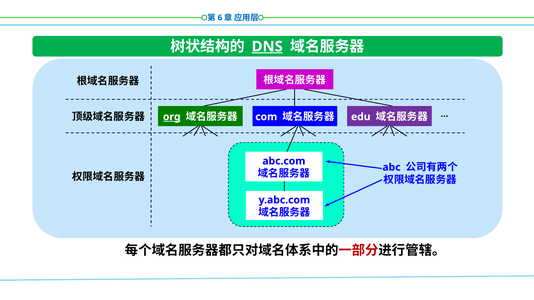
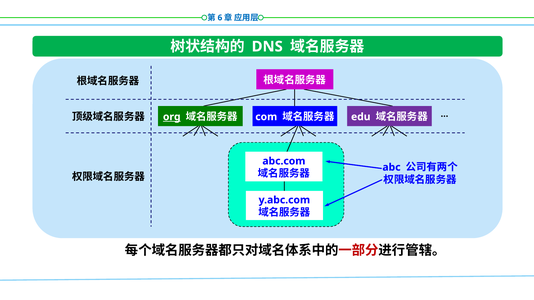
DNS underline: present -> none
